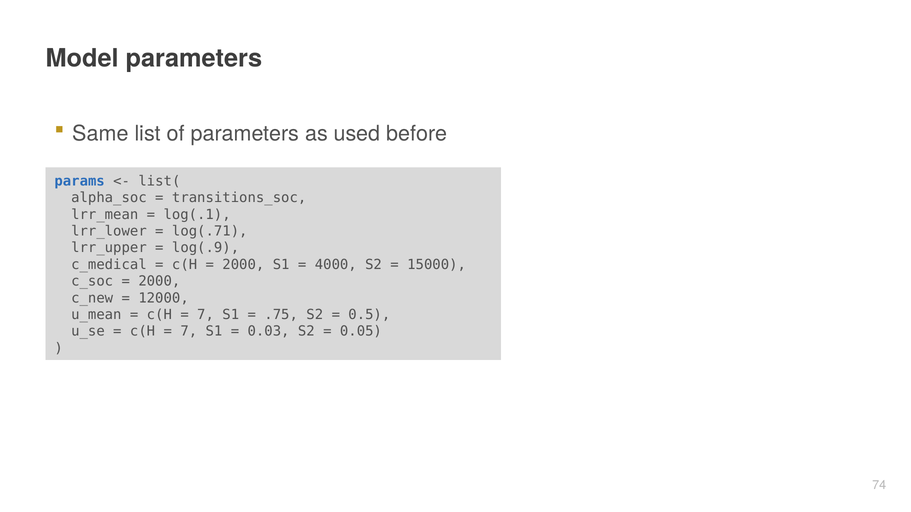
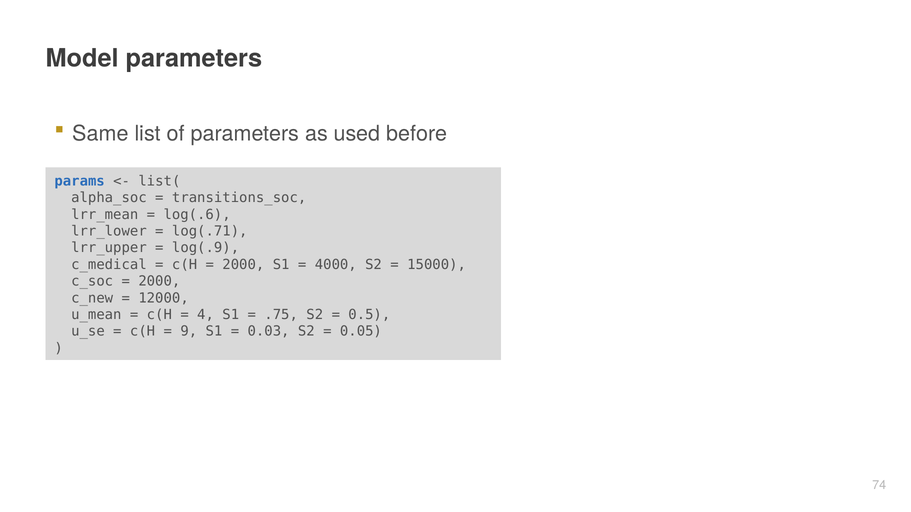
log(.1: log(.1 -> log(.6
7 at (206, 315): 7 -> 4
7 at (189, 332): 7 -> 9
